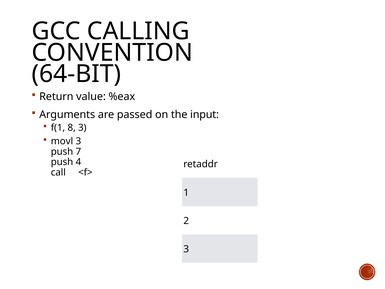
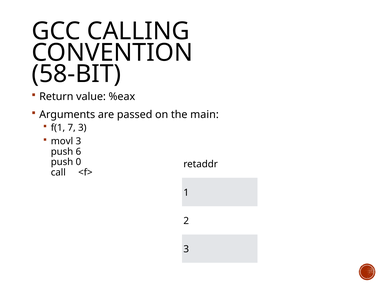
64-BIT: 64-BIT -> 58-BIT
input: input -> main
8: 8 -> 7
7: 7 -> 6
4: 4 -> 0
